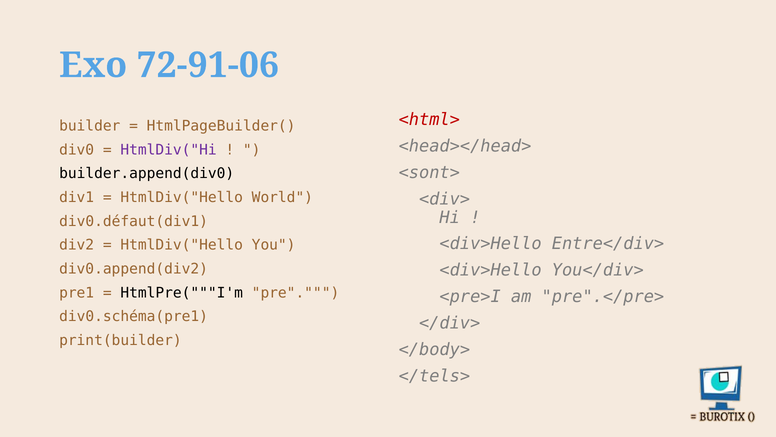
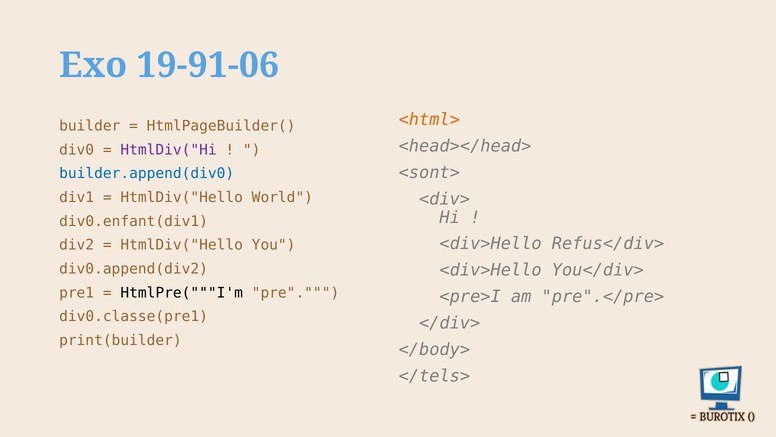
72-91-06: 72-91-06 -> 19-91-06
<html> colour: red -> orange
builder.append(div0 colour: black -> blue
div0.défaut(div1: div0.défaut(div1 -> div0.enfant(div1
Entre</div>: Entre</div> -> Refus</div>
div0.schéma(pre1: div0.schéma(pre1 -> div0.classe(pre1
